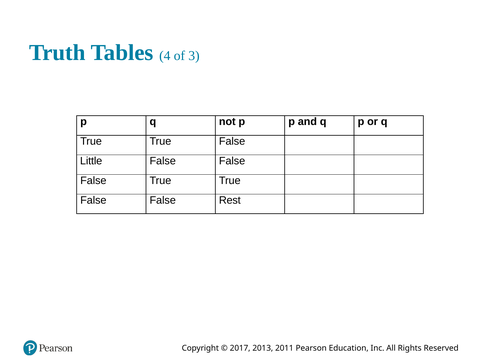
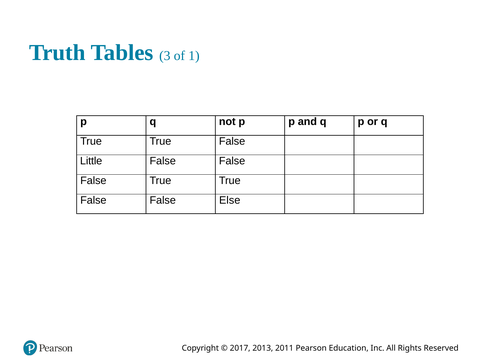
4: 4 -> 3
3: 3 -> 1
Rest: Rest -> Else
